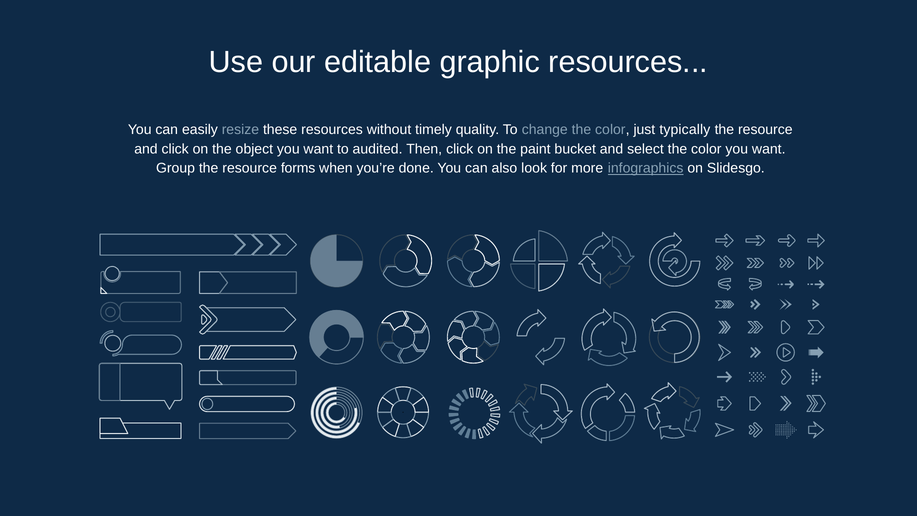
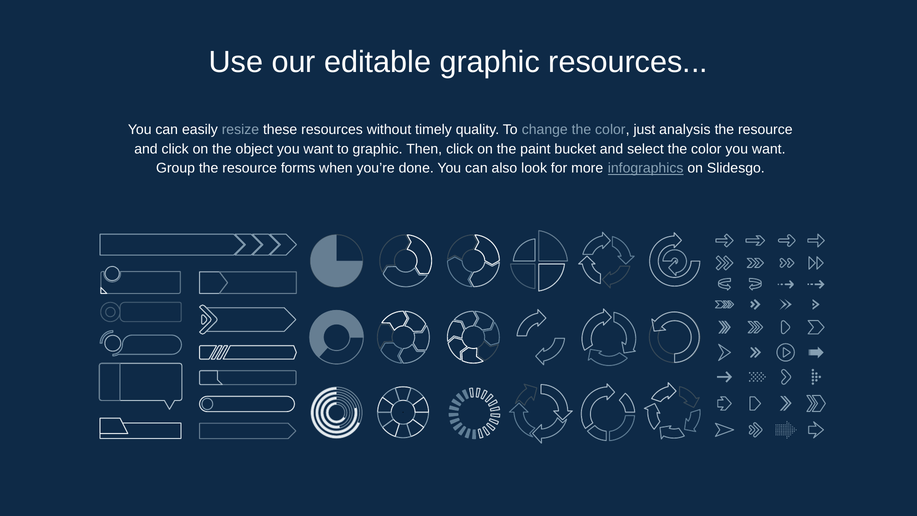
typically: typically -> analysis
to audited: audited -> graphic
